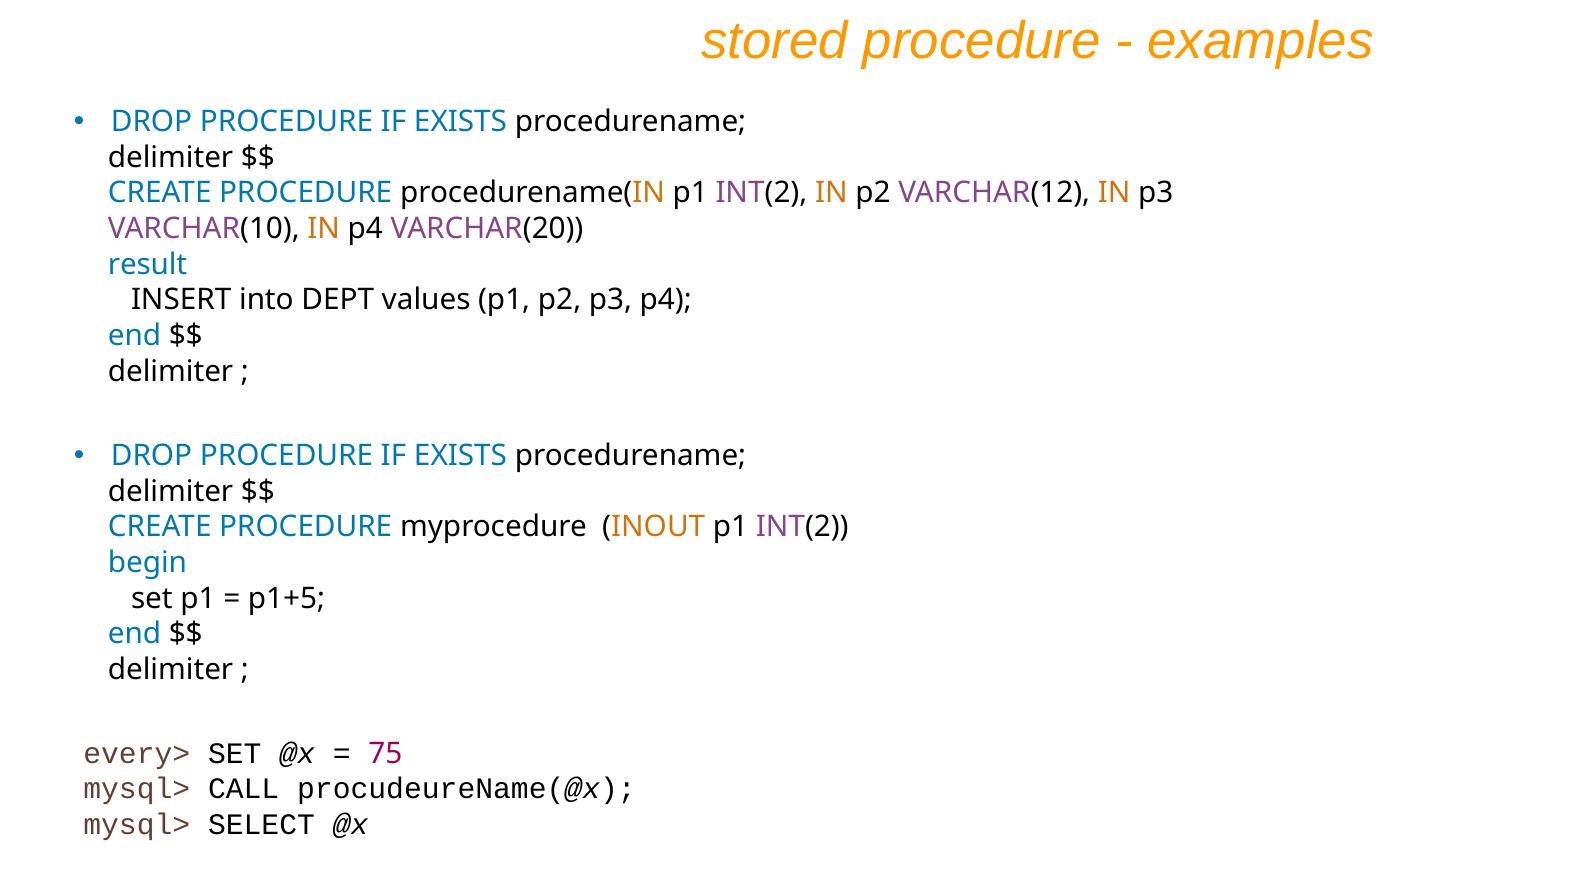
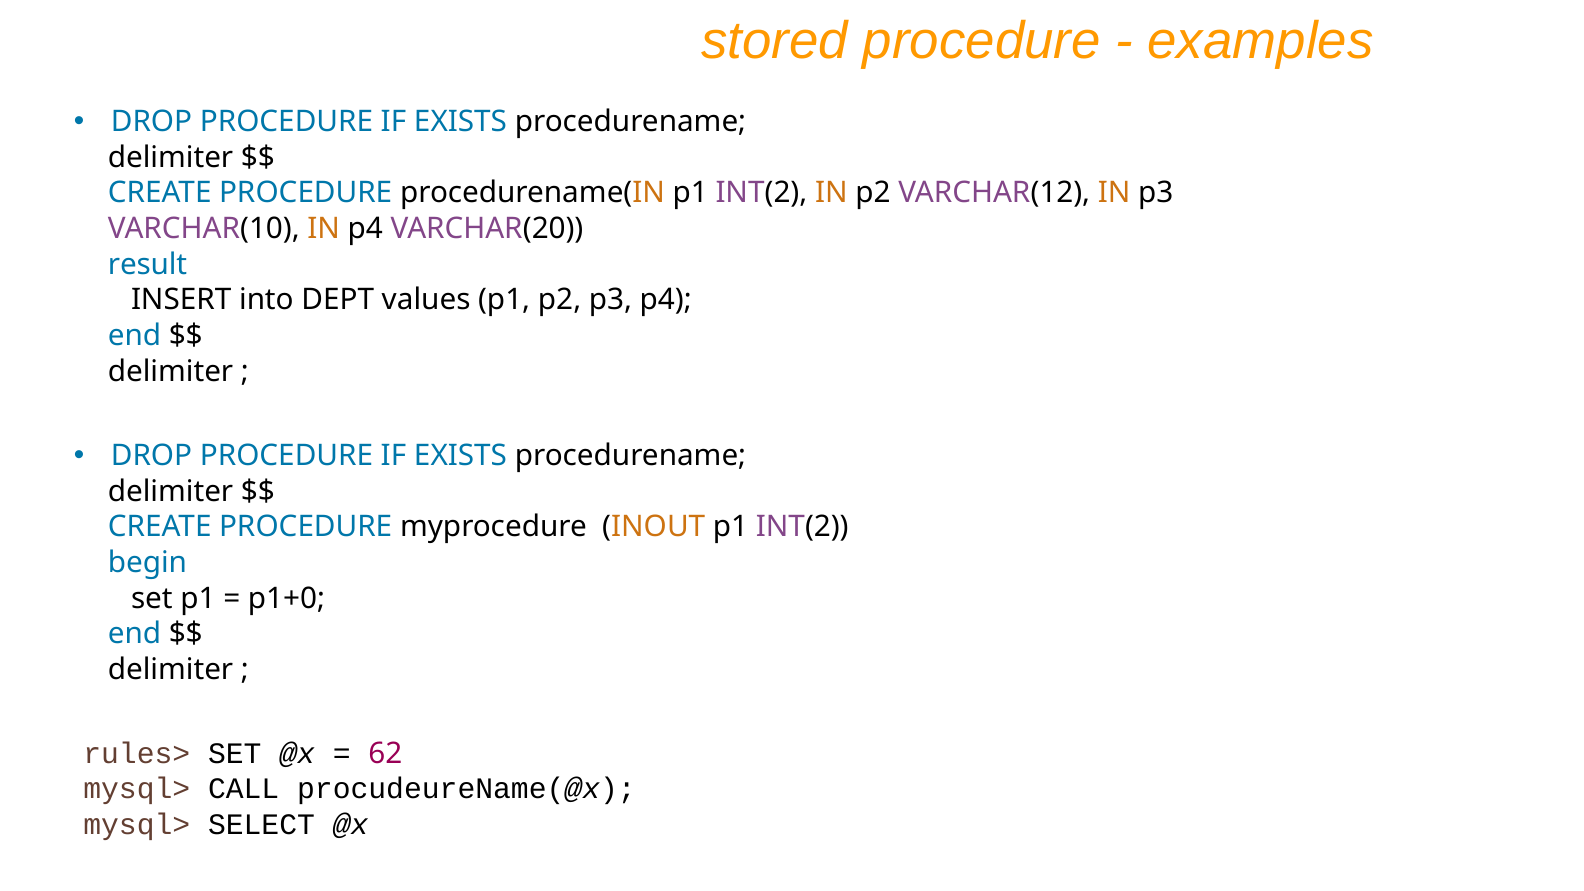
p1+5: p1+5 -> p1+0
every>: every> -> rules>
75: 75 -> 62
